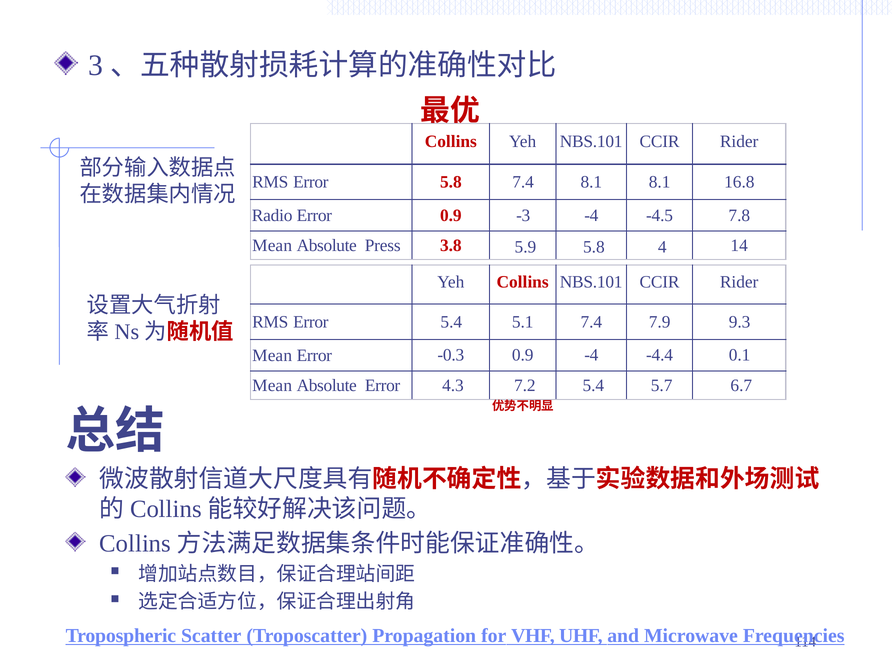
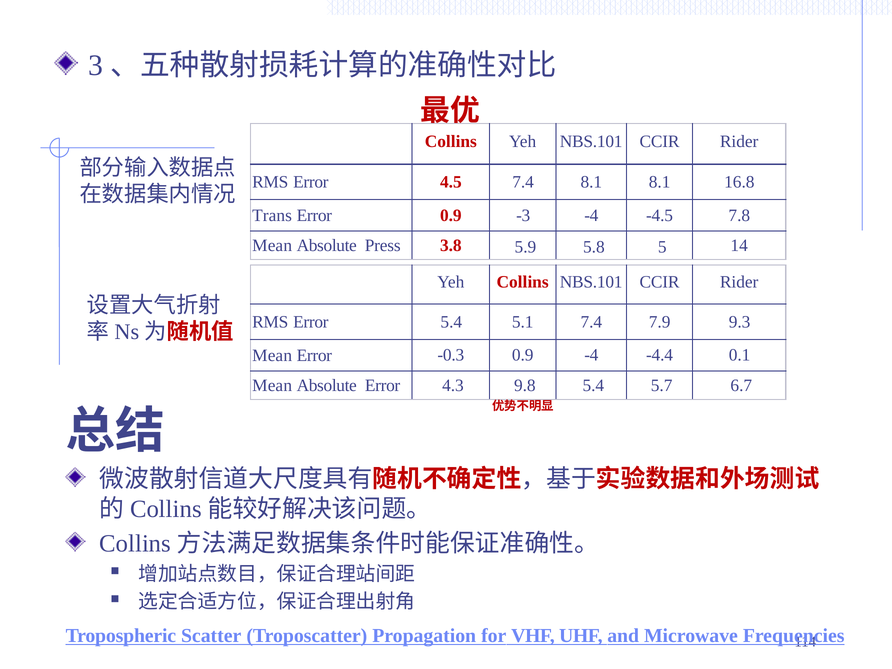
Error 5.8: 5.8 -> 4.5
Radio: Radio -> Trans
4: 4 -> 5
7.2: 7.2 -> 9.8
